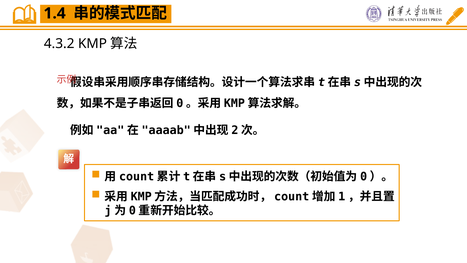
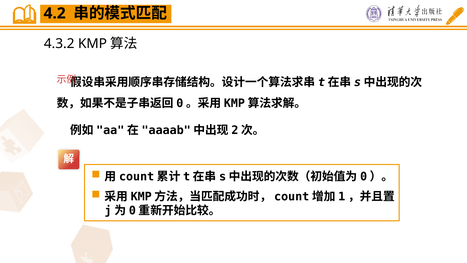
1.4: 1.4 -> 4.2
